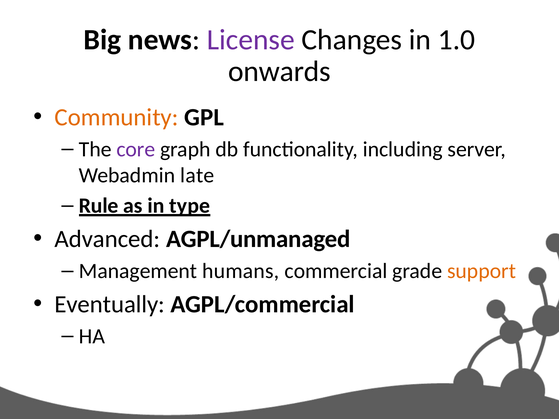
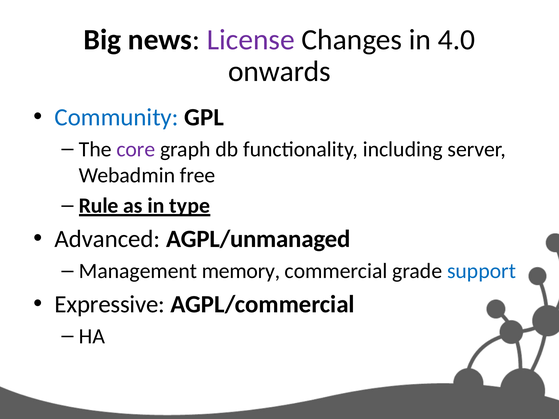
1.0: 1.0 -> 4.0
Community colour: orange -> blue
late: late -> free
humans: humans -> memory
support colour: orange -> blue
Eventually: Eventually -> Expressive
